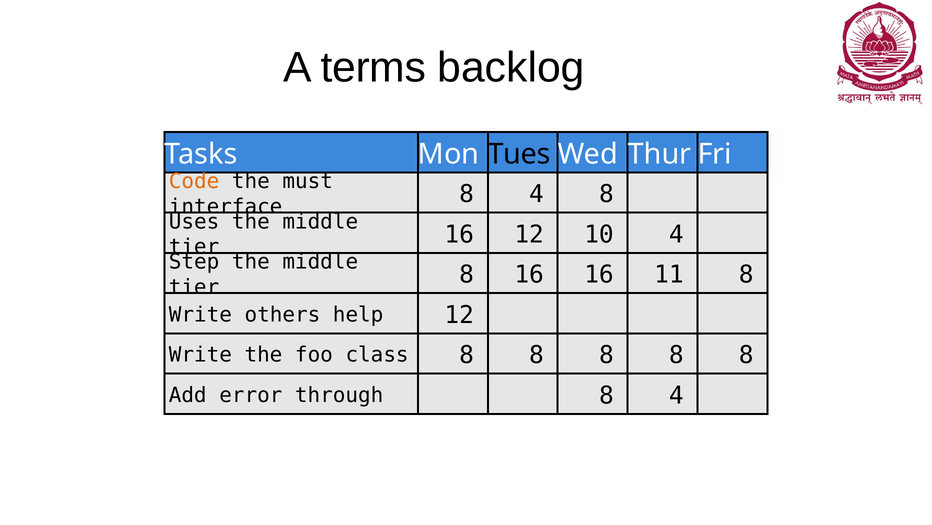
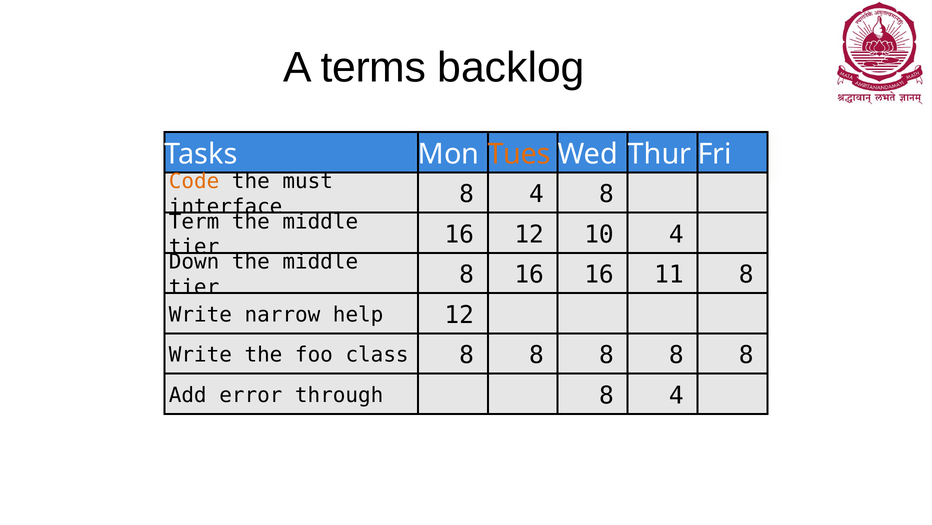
Tues colour: black -> orange
Uses: Uses -> Term
Step: Step -> Down
others: others -> narrow
